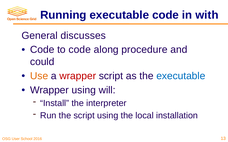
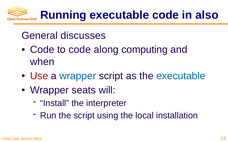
with: with -> also
procedure: procedure -> computing
could: could -> when
Use colour: orange -> red
wrapper at (78, 76) colour: red -> blue
Wrapper using: using -> seats
